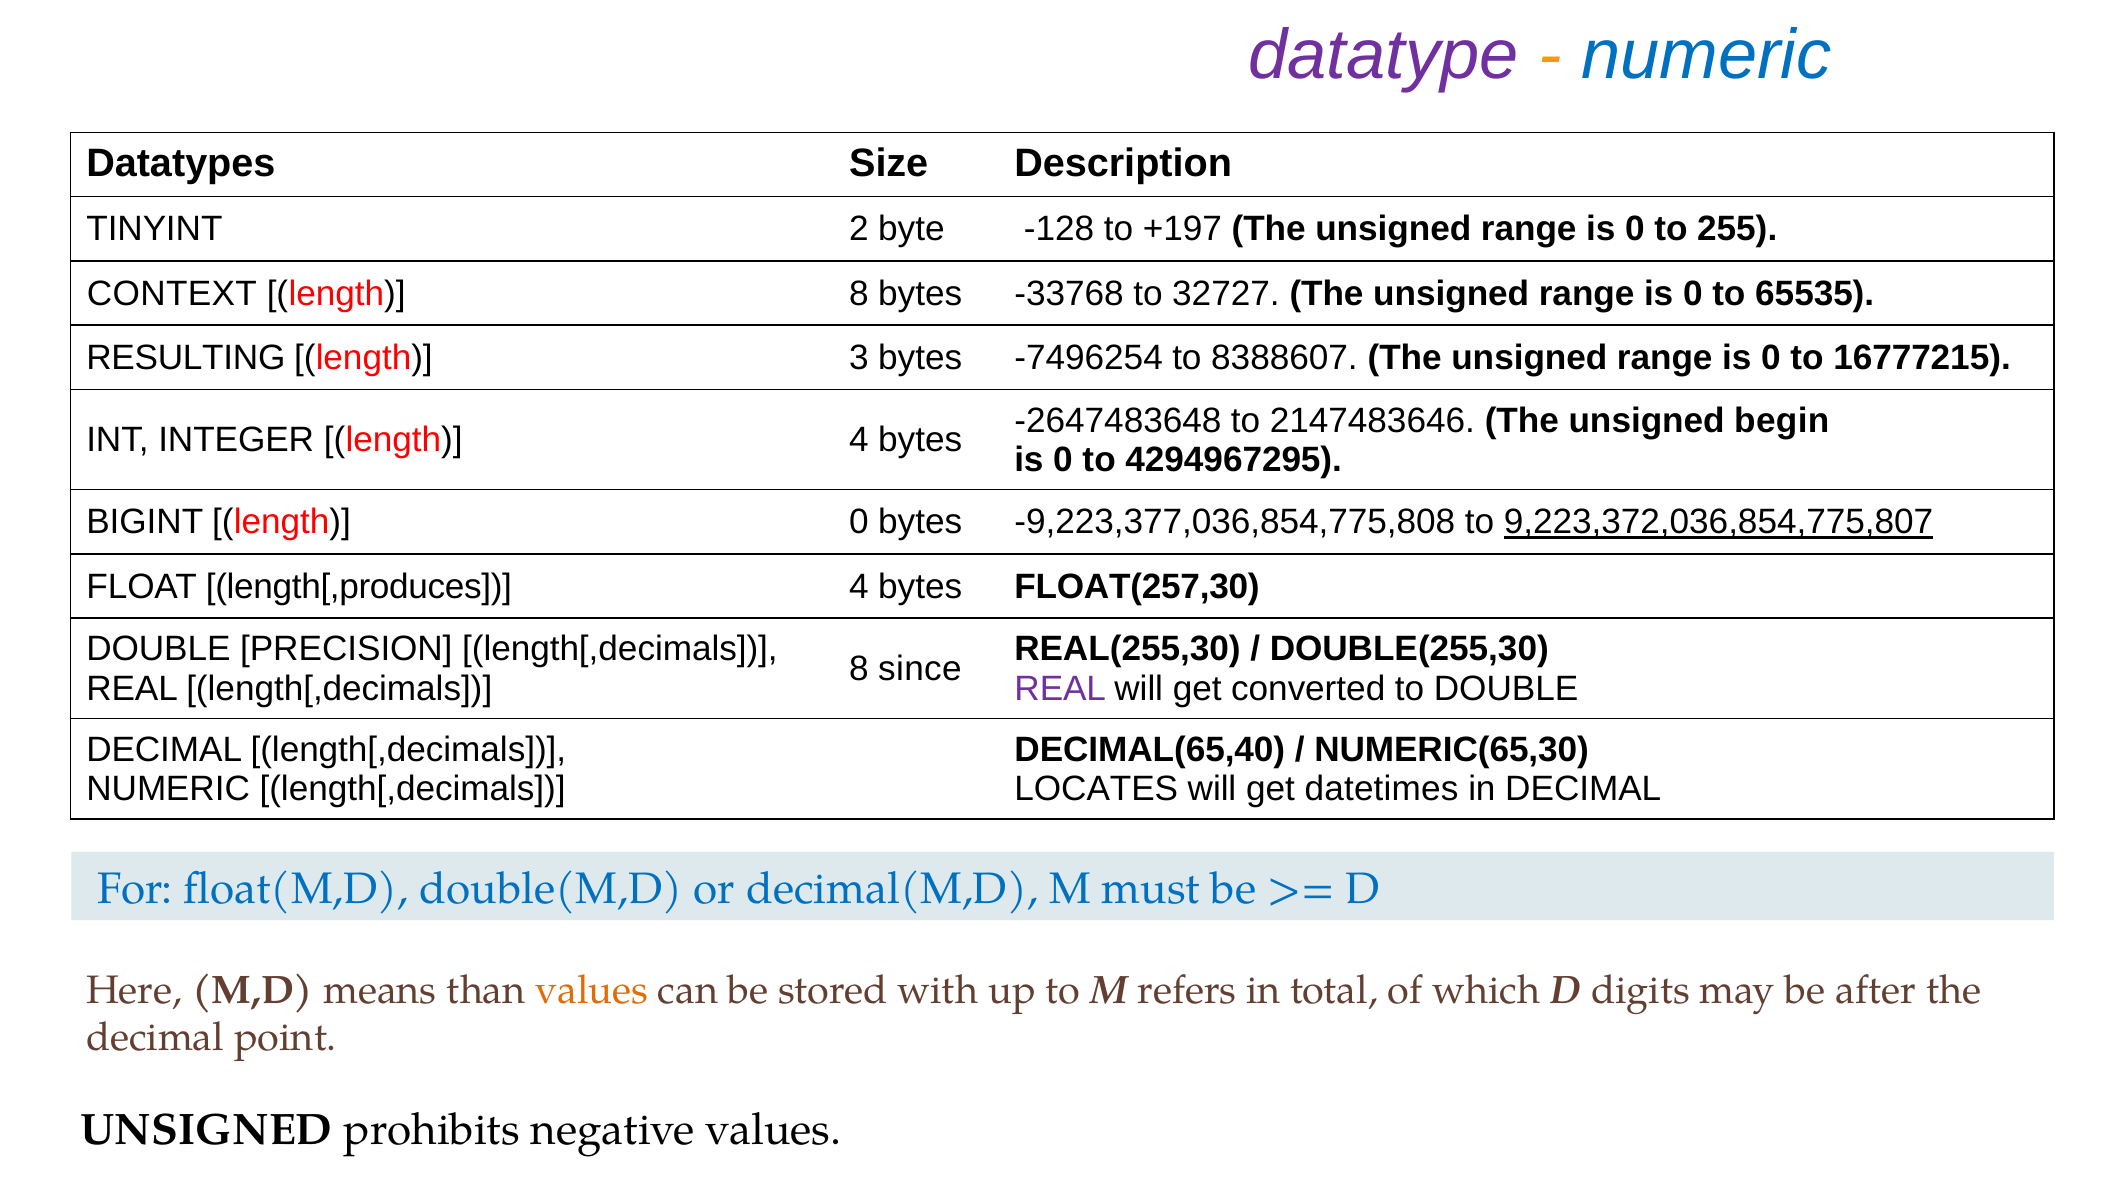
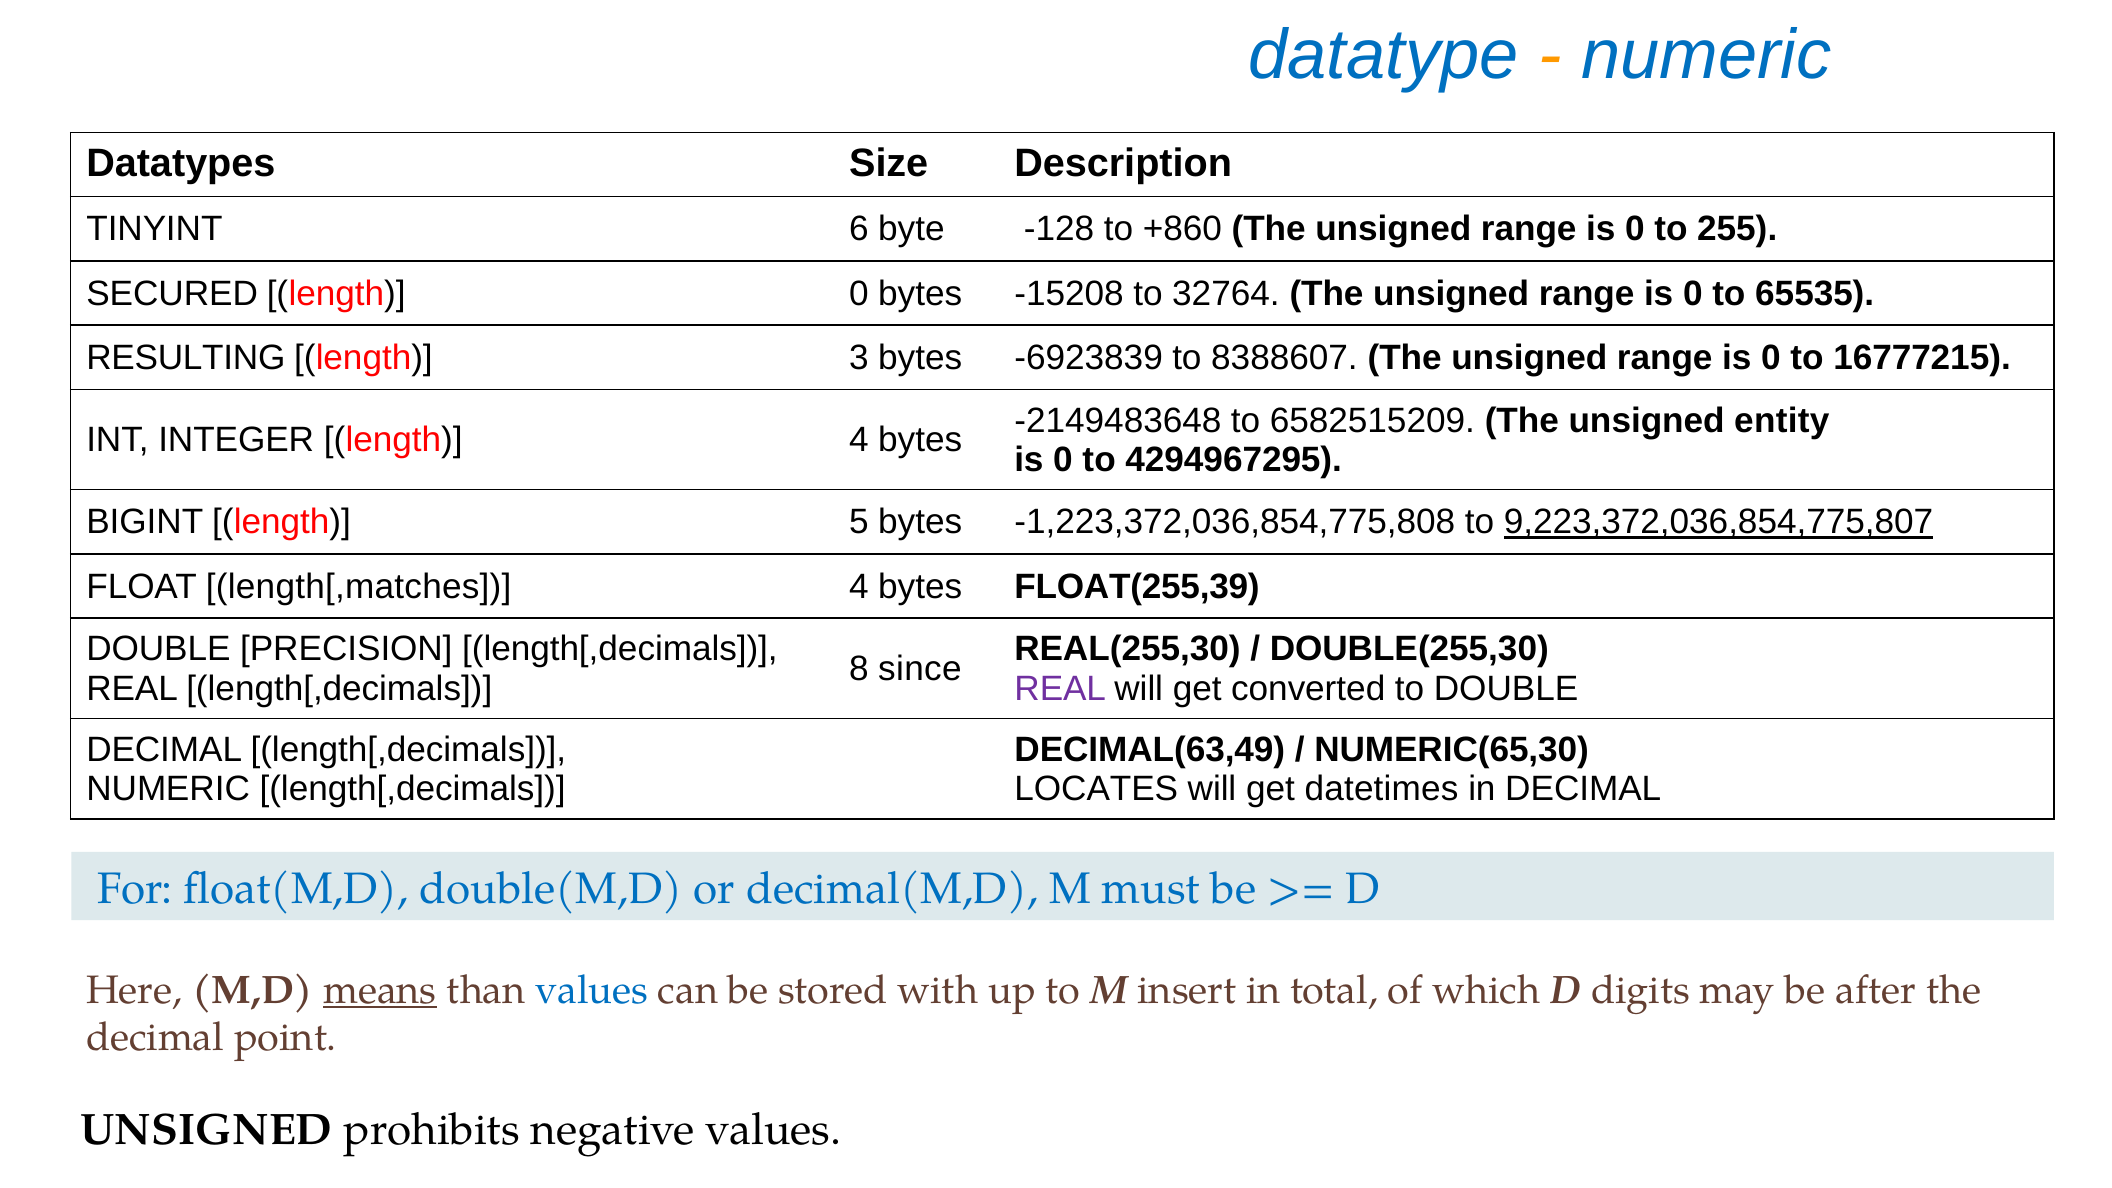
datatype colour: purple -> blue
2: 2 -> 6
+197: +197 -> +860
CONTEXT: CONTEXT -> SECURED
length 8: 8 -> 0
-33768: -33768 -> -15208
32727: 32727 -> 32764
-7496254: -7496254 -> -6923839
-2647483648: -2647483648 -> -2149483648
2147483646: 2147483646 -> 6582515209
begin: begin -> entity
length 0: 0 -> 5
-9,223,377,036,854,775,808: -9,223,377,036,854,775,808 -> -1,223,372,036,854,775,808
length[,produces: length[,produces -> length[,matches
FLOAT(257,30: FLOAT(257,30 -> FLOAT(255,39
DECIMAL(65,40: DECIMAL(65,40 -> DECIMAL(63,49
means underline: none -> present
values at (592, 990) colour: orange -> blue
refers: refers -> insert
